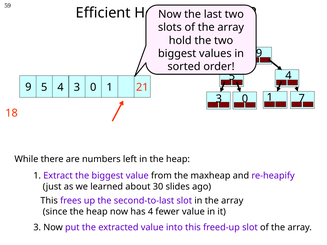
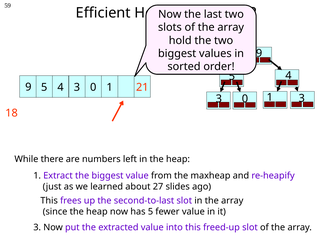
7 at (302, 98): 7 -> 3
30: 30 -> 27
has 4: 4 -> 5
